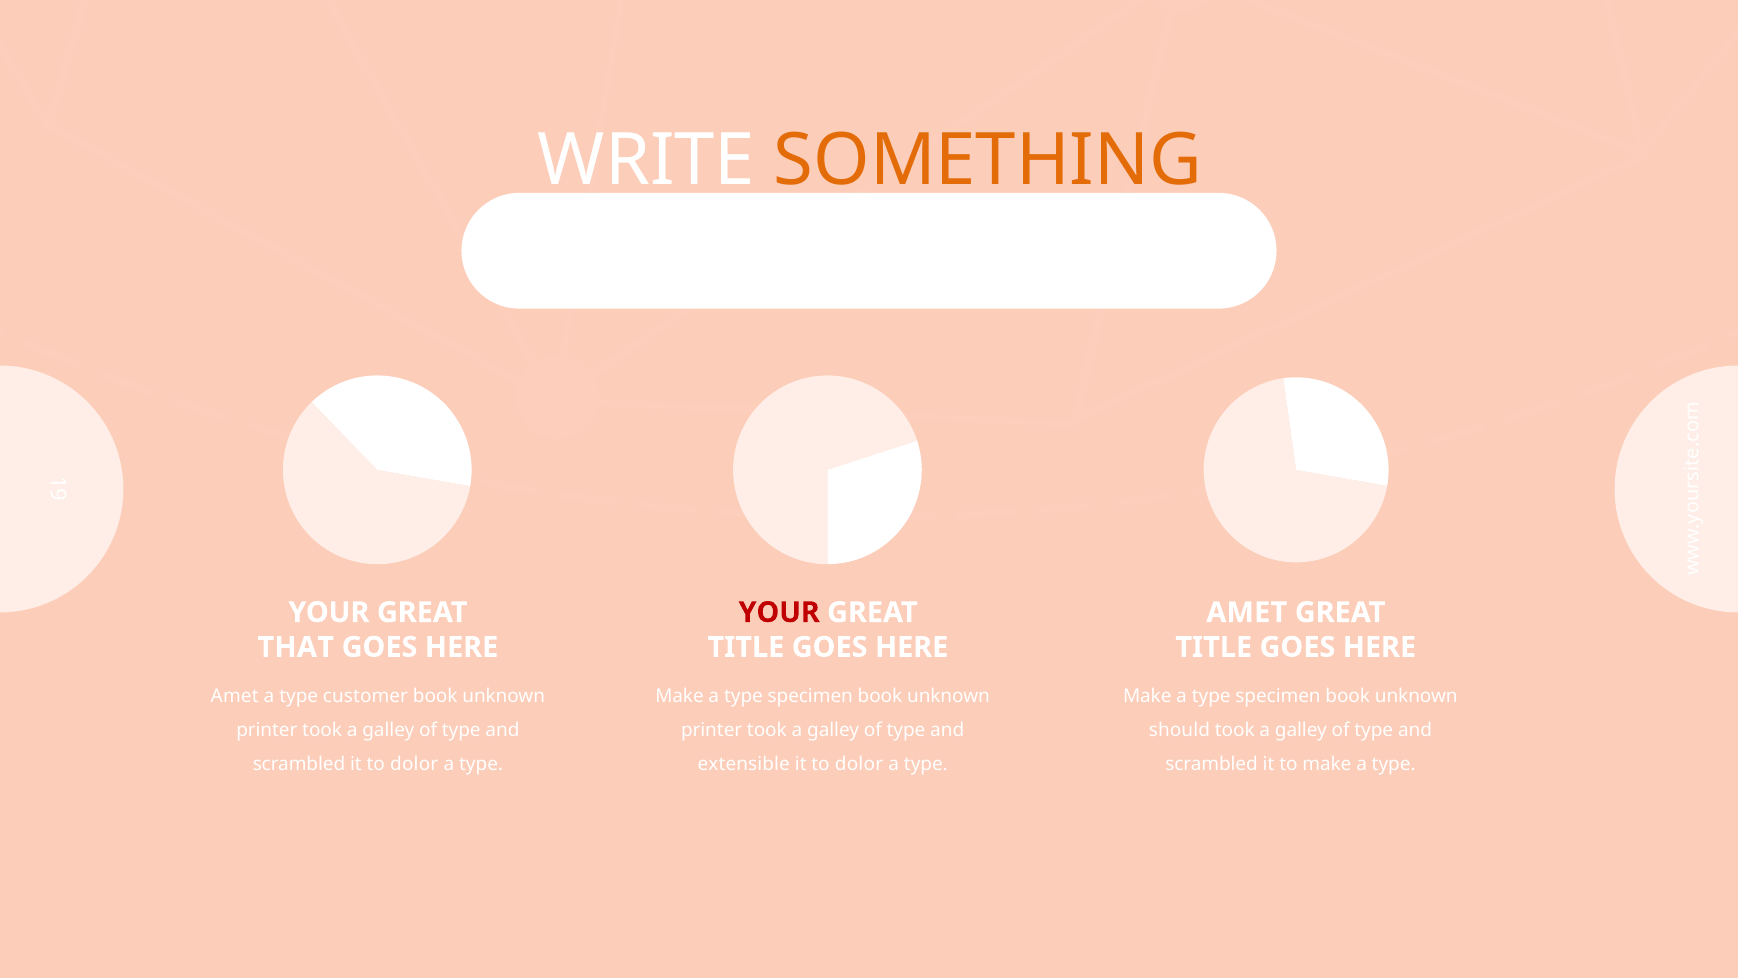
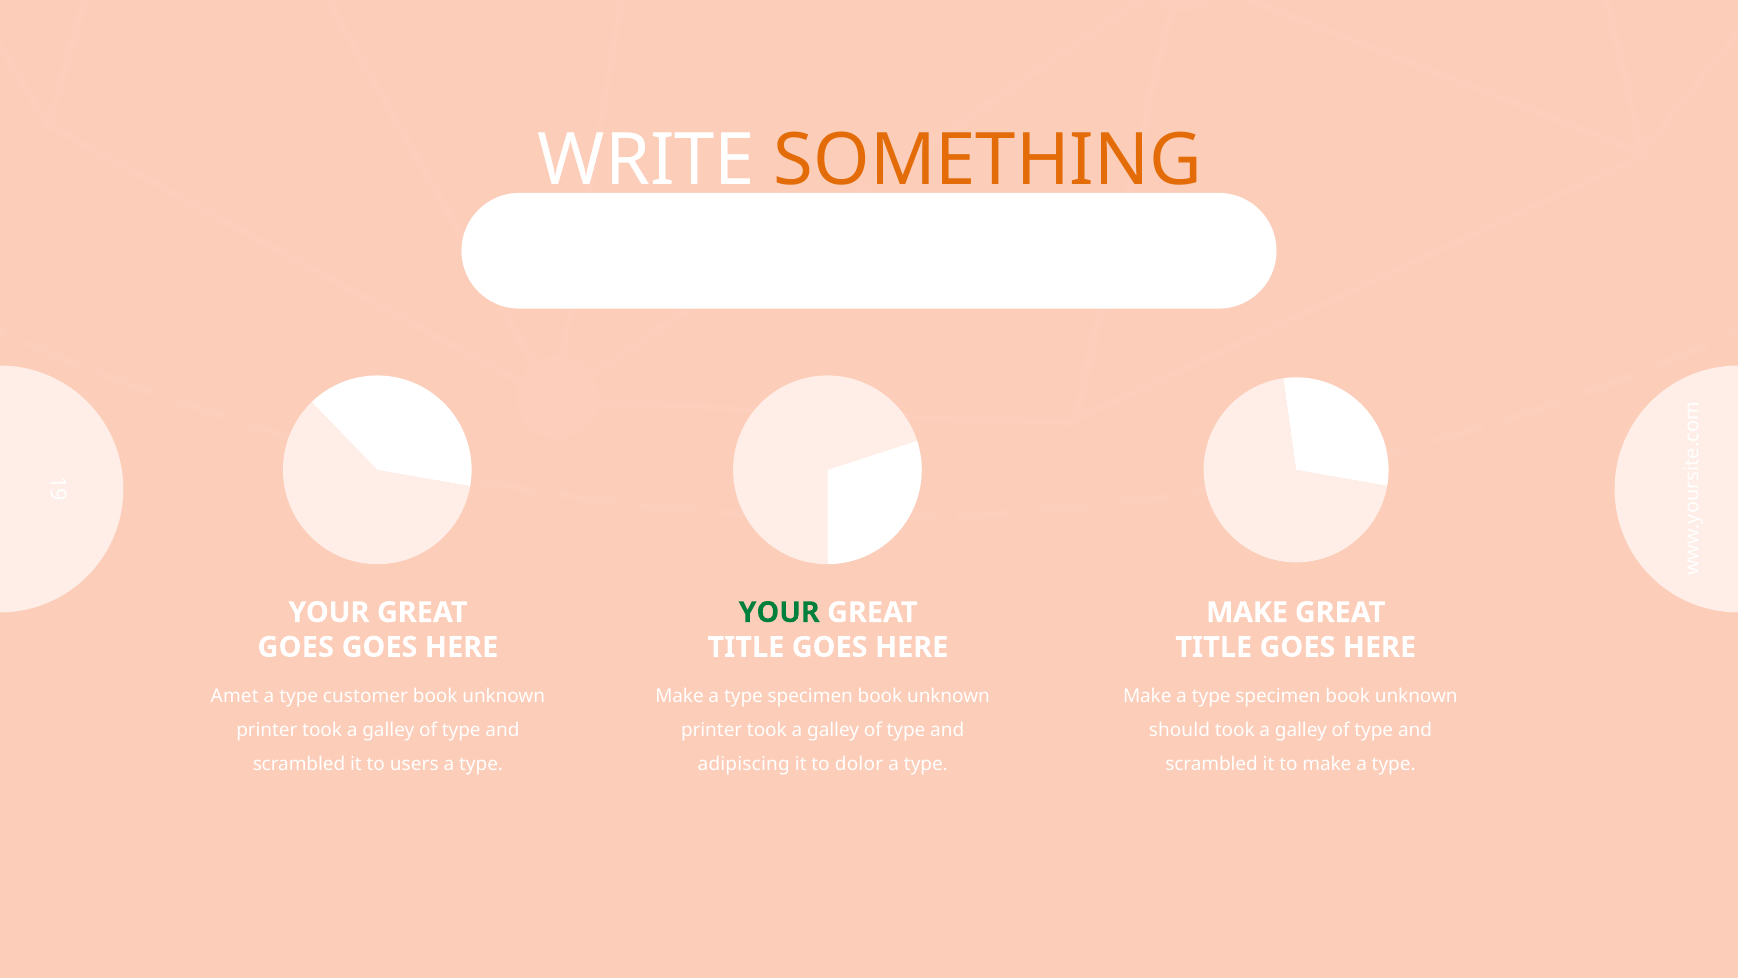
YOUR at (779, 612) colour: red -> green
AMET at (1247, 612): AMET -> MAKE
THAT at (296, 647): THAT -> GOES
scrambled it to dolor: dolor -> users
extensible: extensible -> adipiscing
